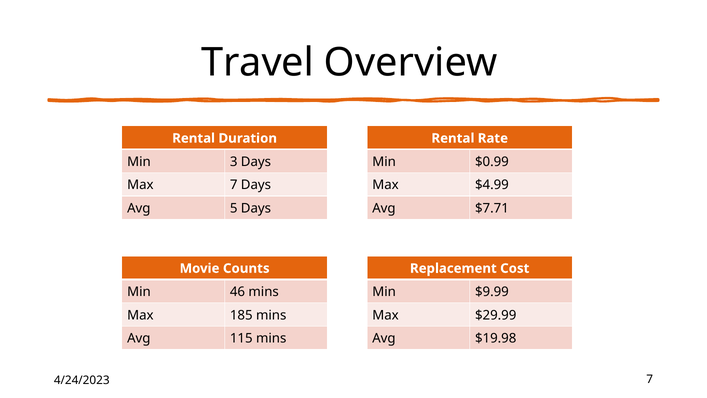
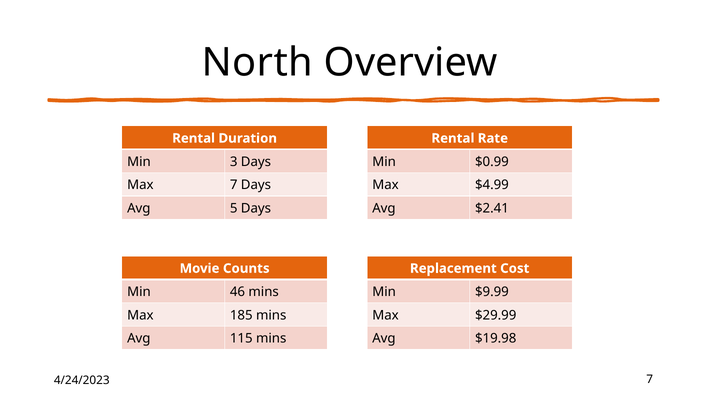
Travel: Travel -> North
$7.71: $7.71 -> $2.41
